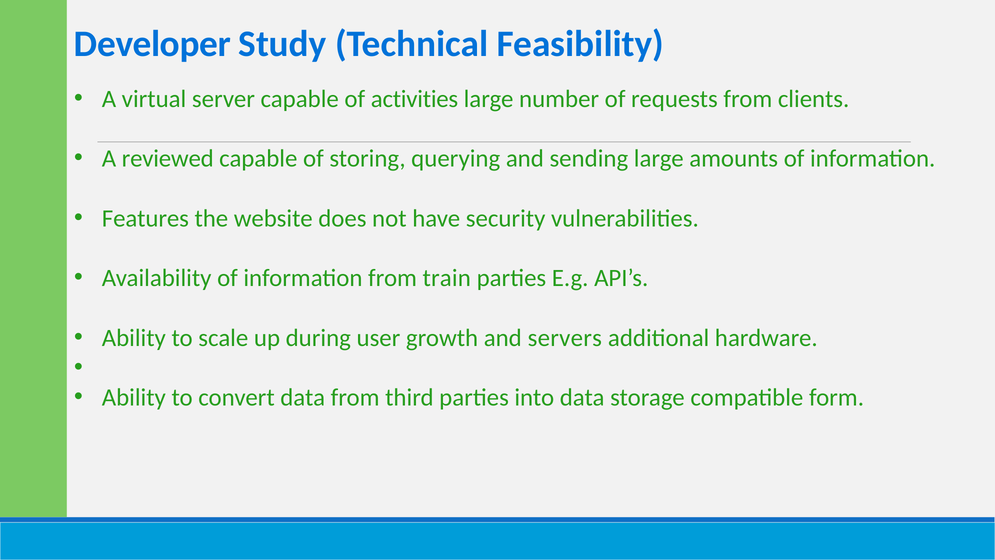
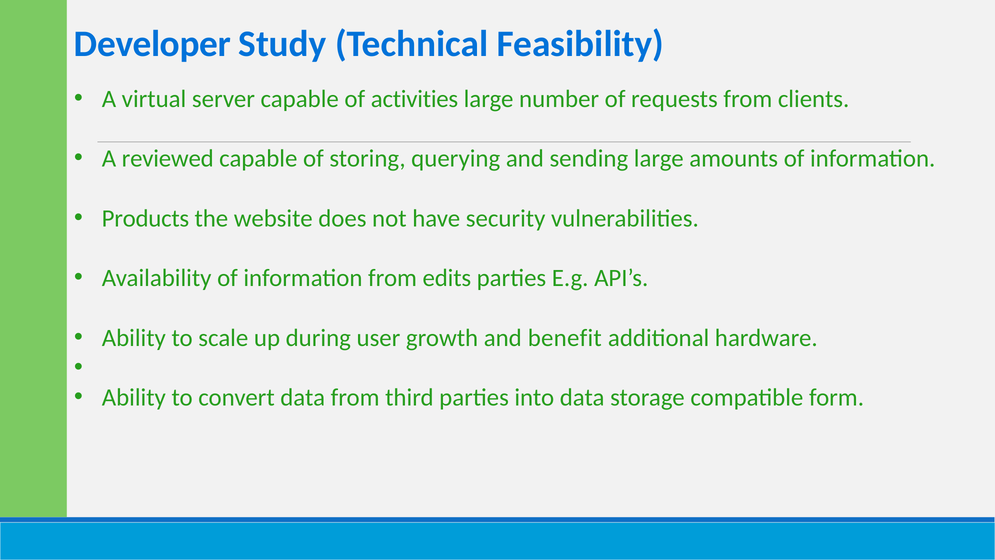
Features: Features -> Products
train: train -> edits
servers: servers -> benefit
